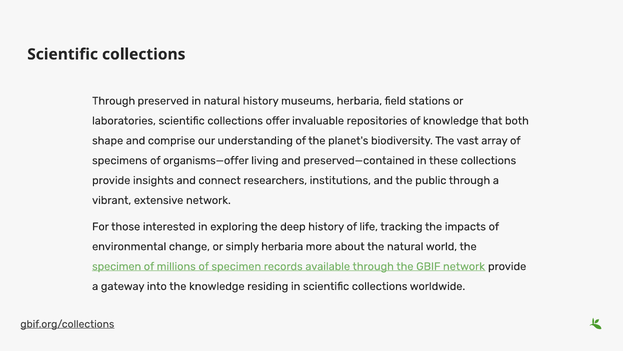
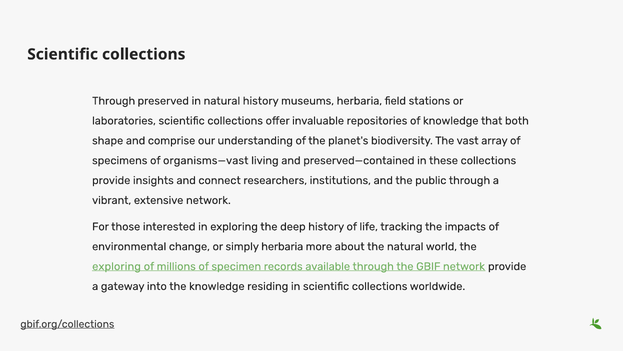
organisms—offer: organisms—offer -> organisms—vast
specimen at (117, 266): specimen -> exploring
